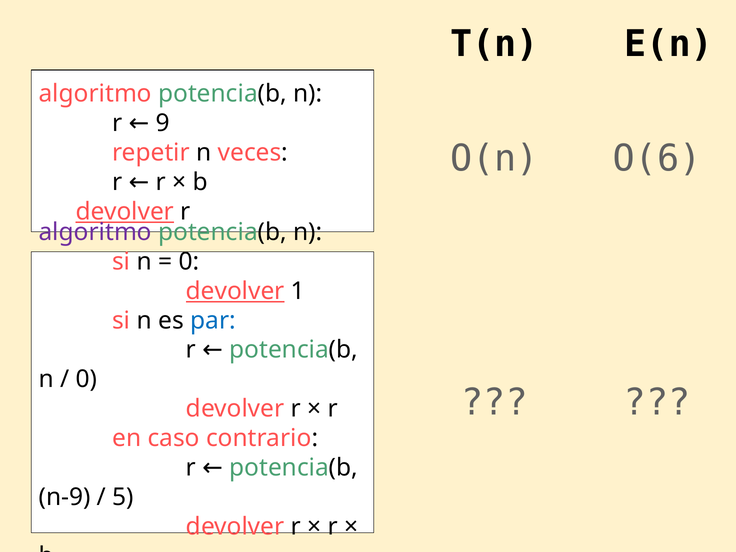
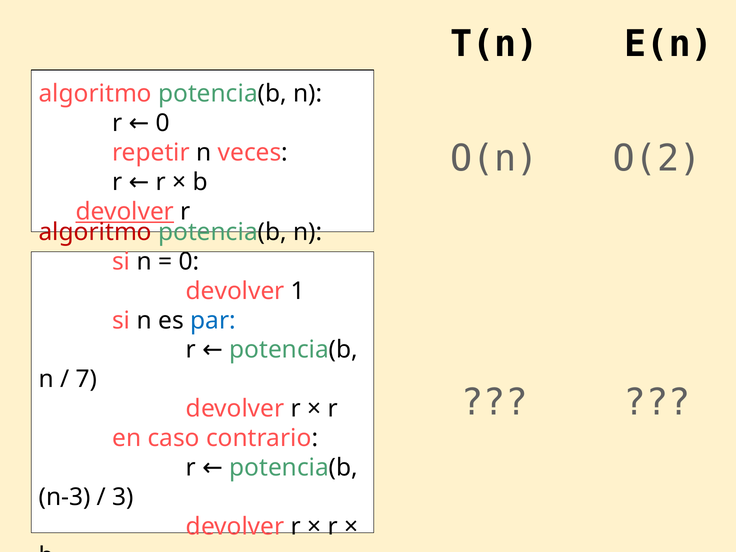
r 9: 9 -> 0
O(6: O(6 -> O(2
algoritmo at (95, 232) colour: purple -> red
devolver at (235, 291) underline: present -> none
0 at (86, 379): 0 -> 7
n-9: n-9 -> n-3
5: 5 -> 3
